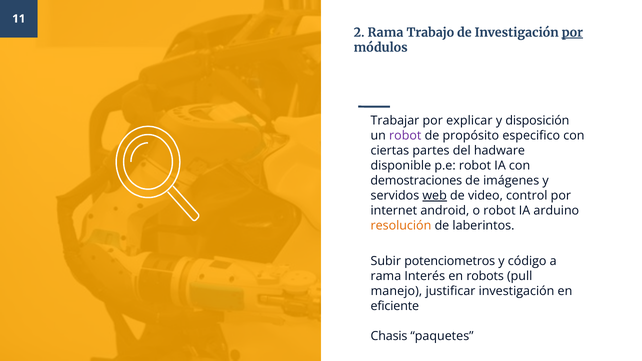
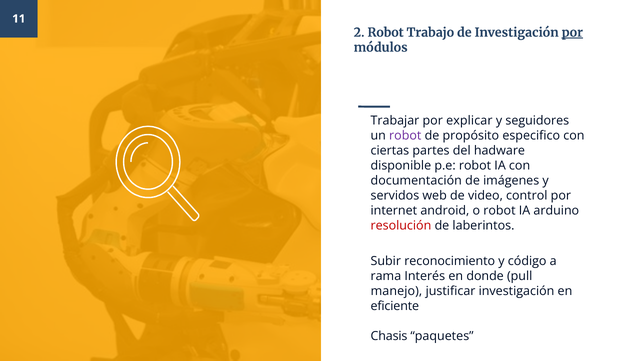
2 Rama: Rama -> Robot
disposición: disposición -> seguidores
demostraciones: demostraciones -> documentación
web underline: present -> none
resolución colour: orange -> red
potenciometros: potenciometros -> reconocimiento
robots: robots -> donde
